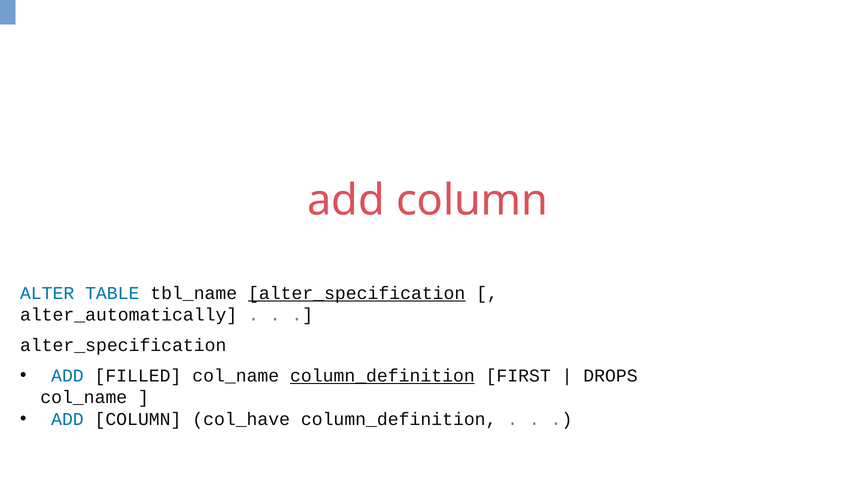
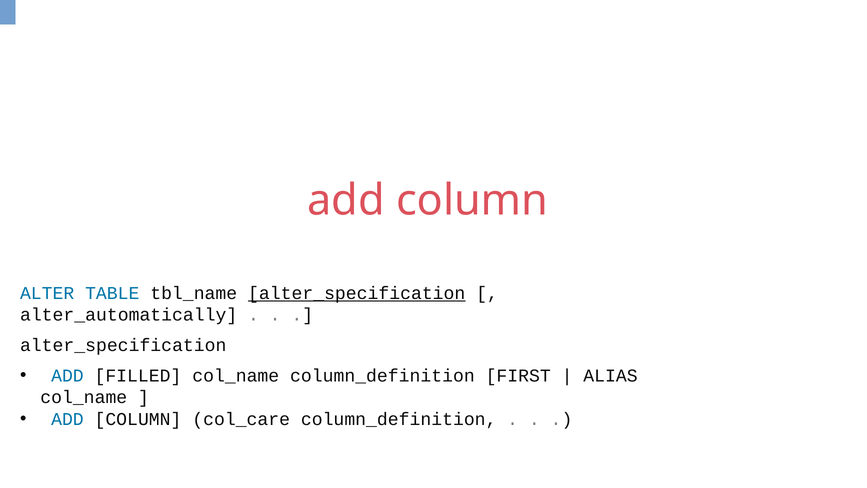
column_definition at (382, 375) underline: present -> none
DROPS: DROPS -> ALIAS
col_have: col_have -> col_care
